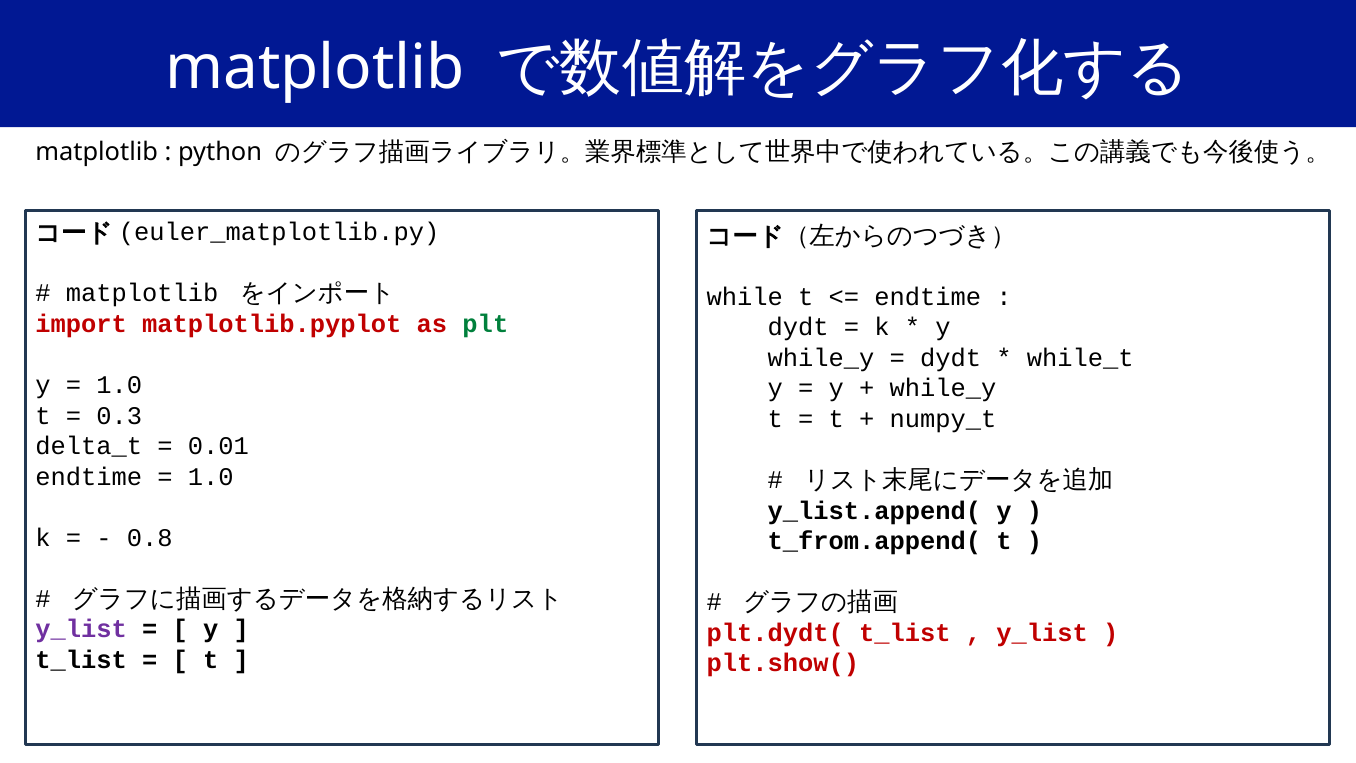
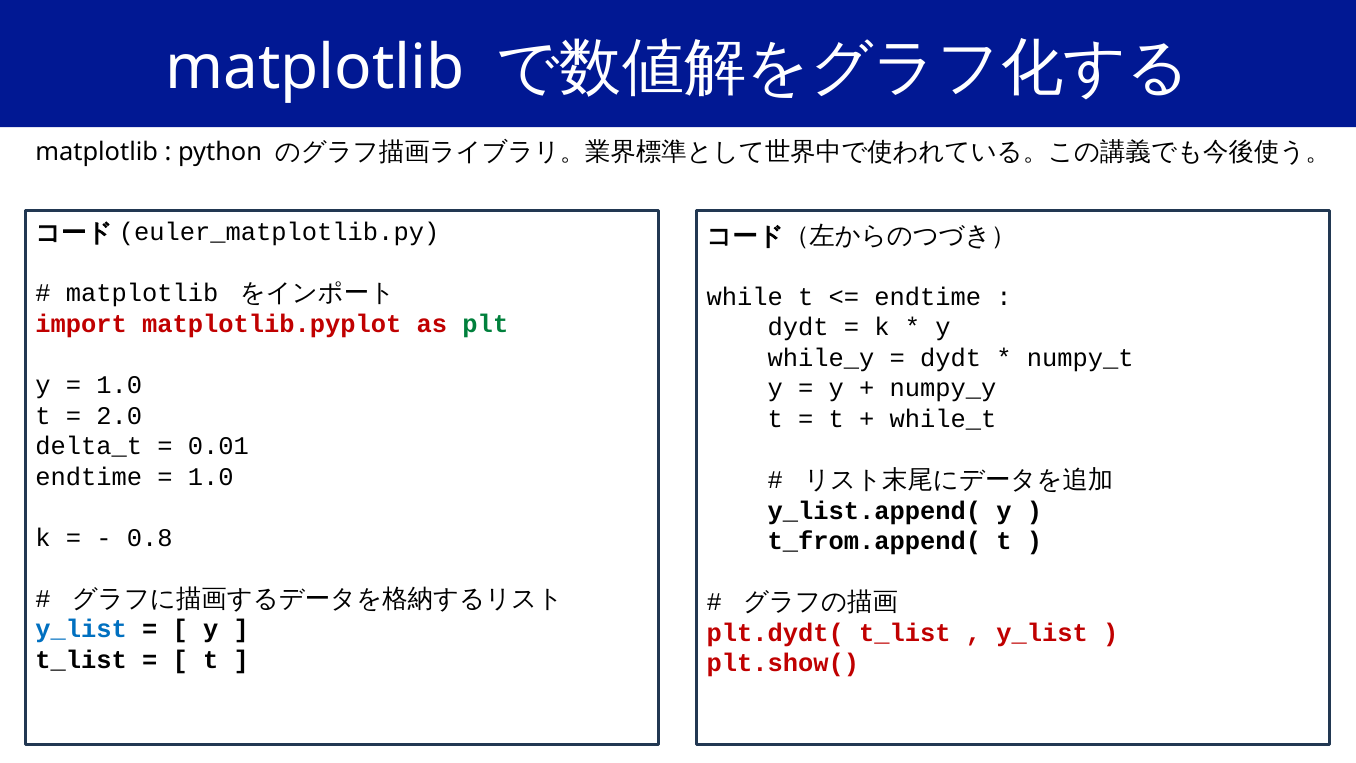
while_t: while_t -> numpy_t
while_y at (943, 388): while_y -> numpy_y
0.3: 0.3 -> 2.0
numpy_t: numpy_t -> while_t
y_list at (81, 629) colour: purple -> blue
